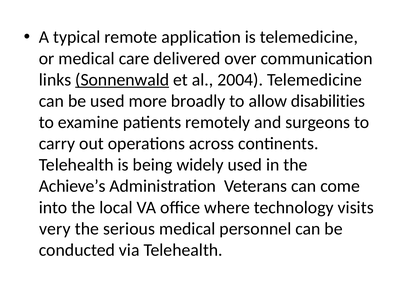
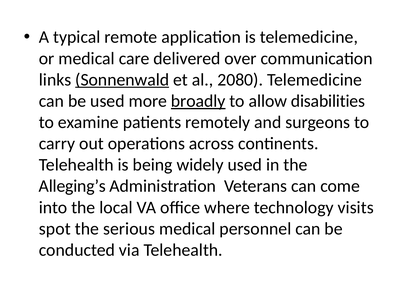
2004: 2004 -> 2080
broadly underline: none -> present
Achieve’s: Achieve’s -> Alleging’s
very: very -> spot
